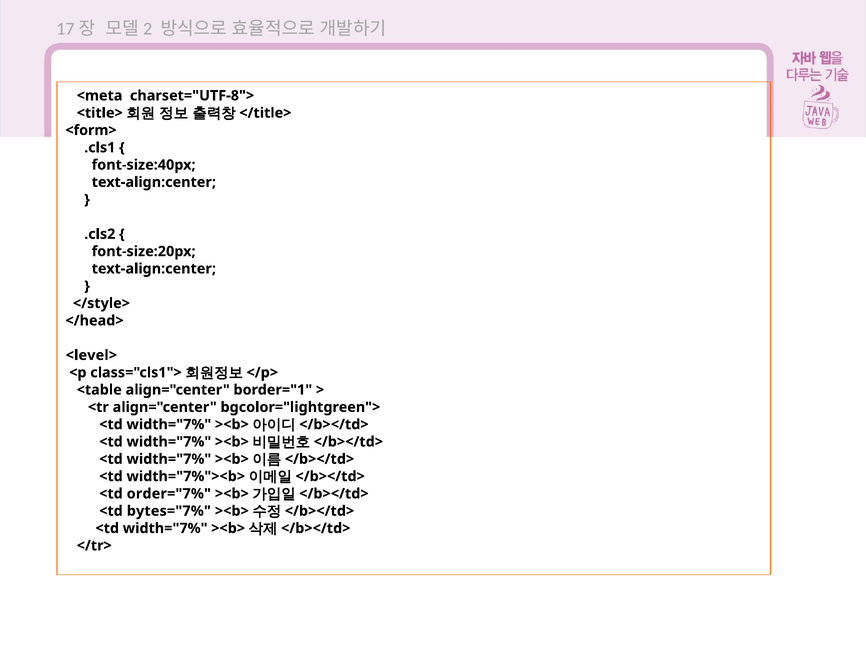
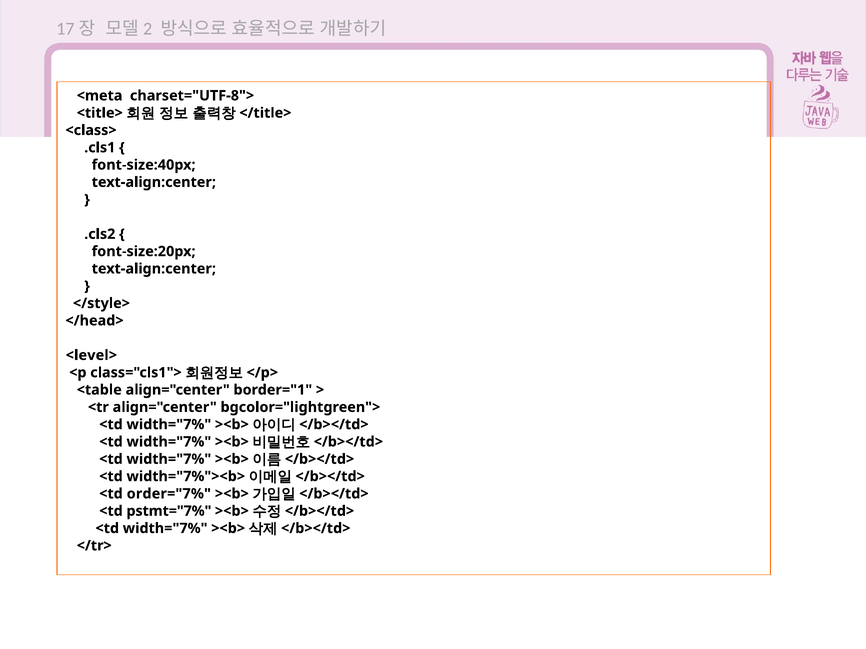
<form>: <form> -> <class>
bytes="7%: bytes="7% -> pstmt="7%
